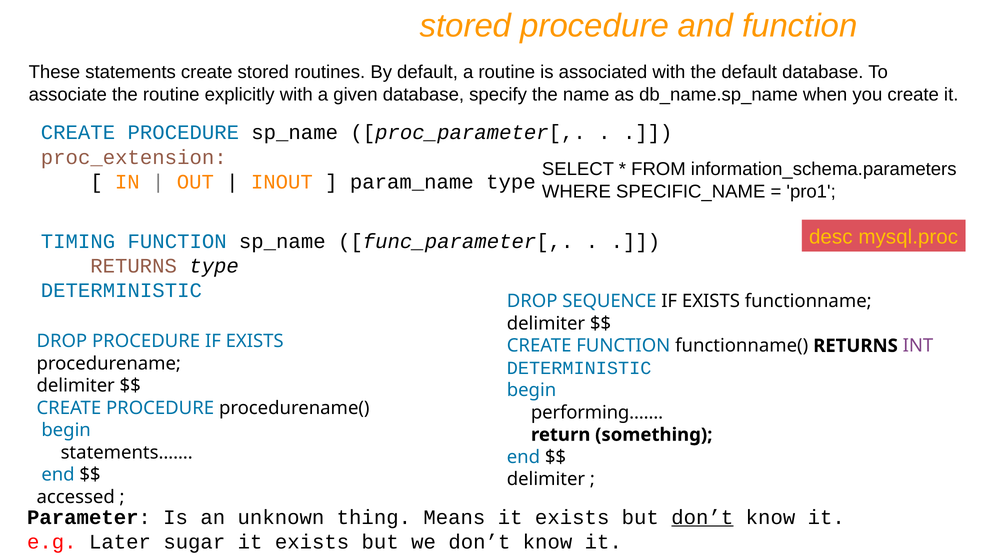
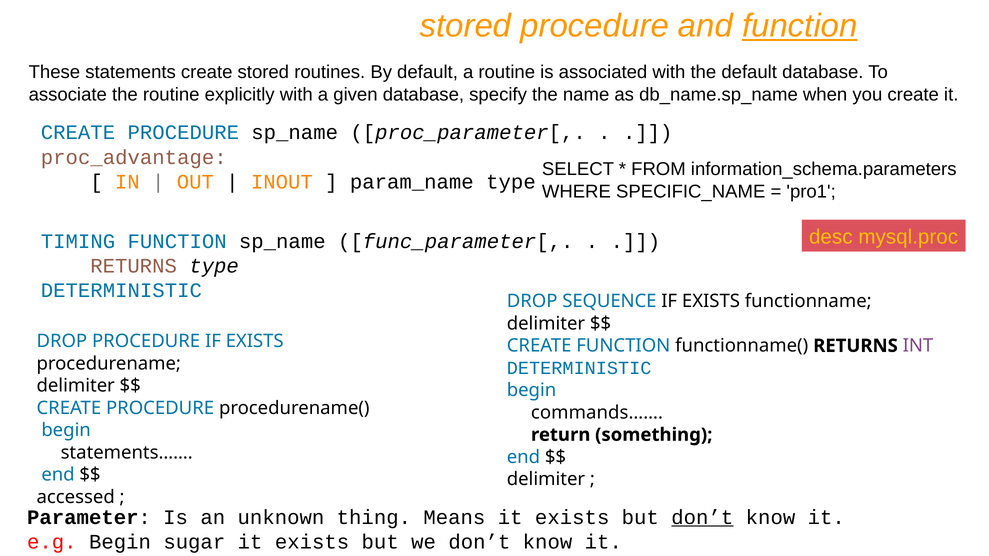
function at (800, 26) underline: none -> present
proc_extension: proc_extension -> proc_advantage
performing……: performing…… -> commands……
e.g Later: Later -> Begin
